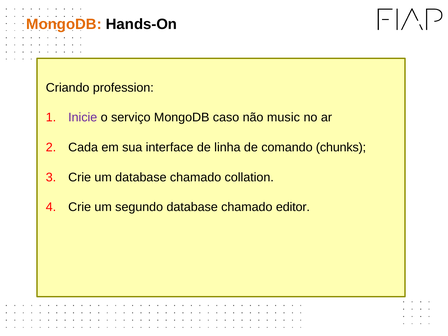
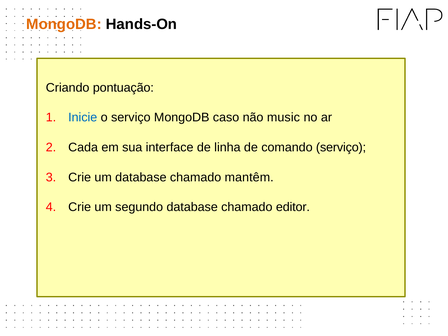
profession: profession -> pontuação
Inicie colour: purple -> blue
comando chunks: chunks -> serviço
collation: collation -> mantêm
